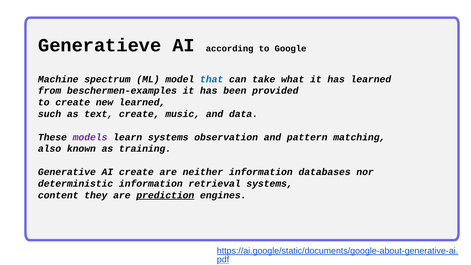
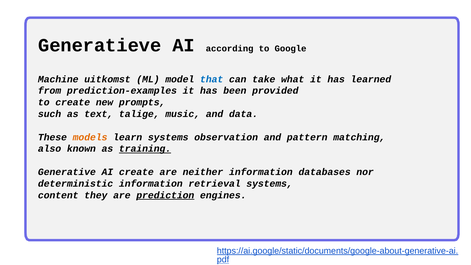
spectrum: spectrum -> uitkomst
beschermen-examples: beschermen-examples -> prediction-examples
new learned: learned -> prompts
text create: create -> talige
models colour: purple -> orange
training underline: none -> present
